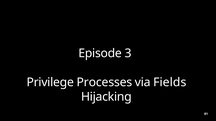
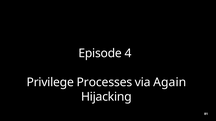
3: 3 -> 4
Fields: Fields -> Again
